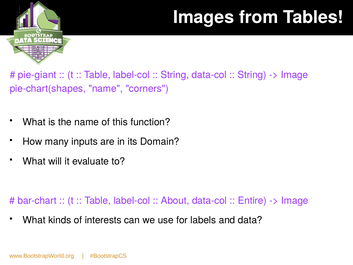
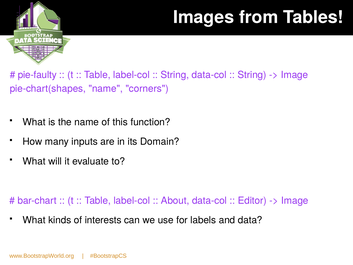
pie-giant: pie-giant -> pie-faulty
Entire: Entire -> Editor
